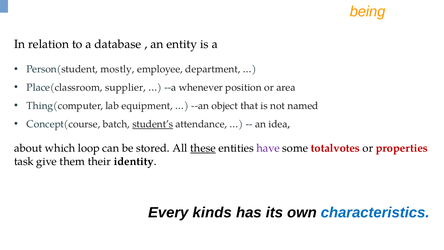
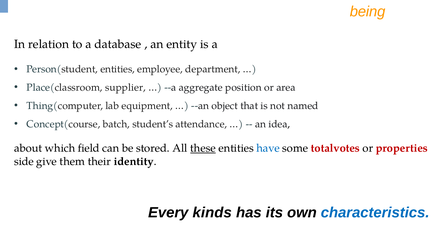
Person(student mostly: mostly -> entities
whenever: whenever -> aggregate
student’s underline: present -> none
loop: loop -> field
have colour: purple -> blue
task: task -> side
